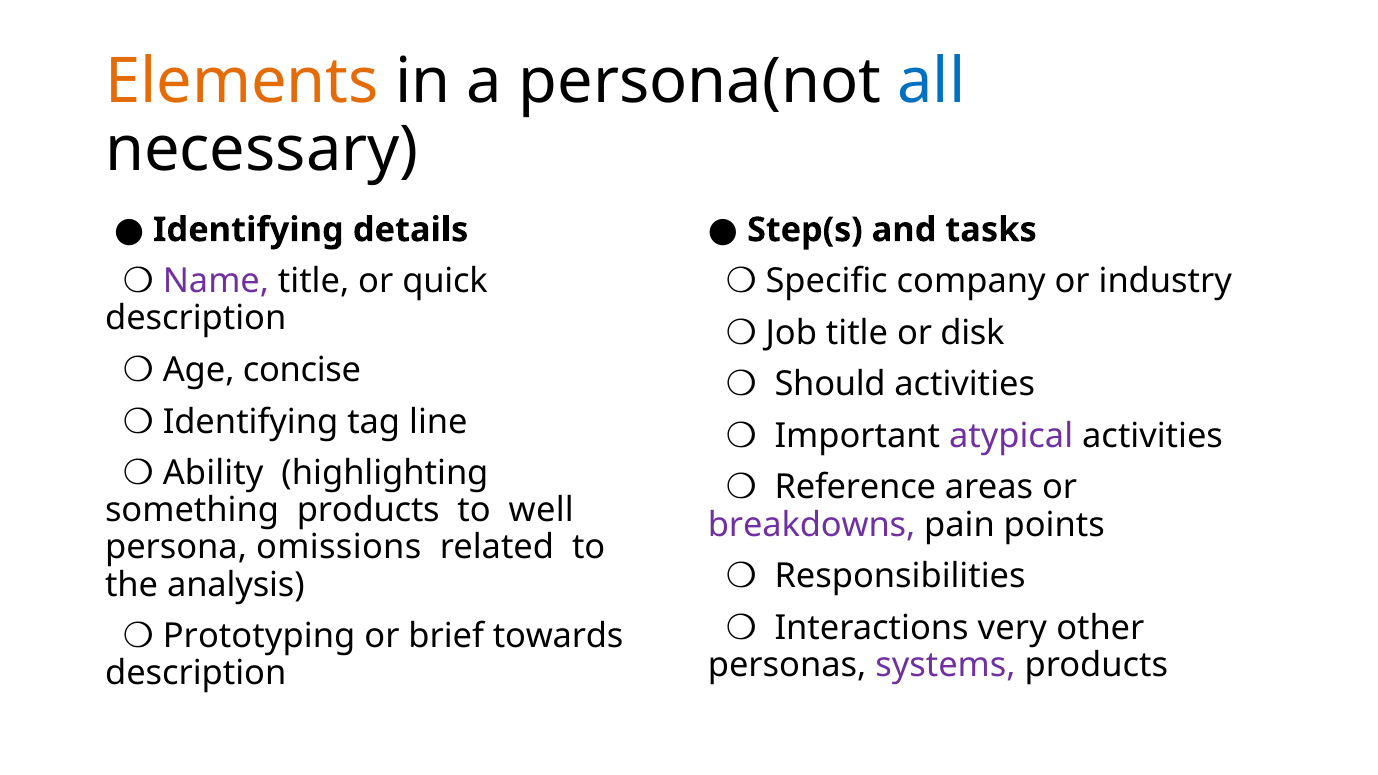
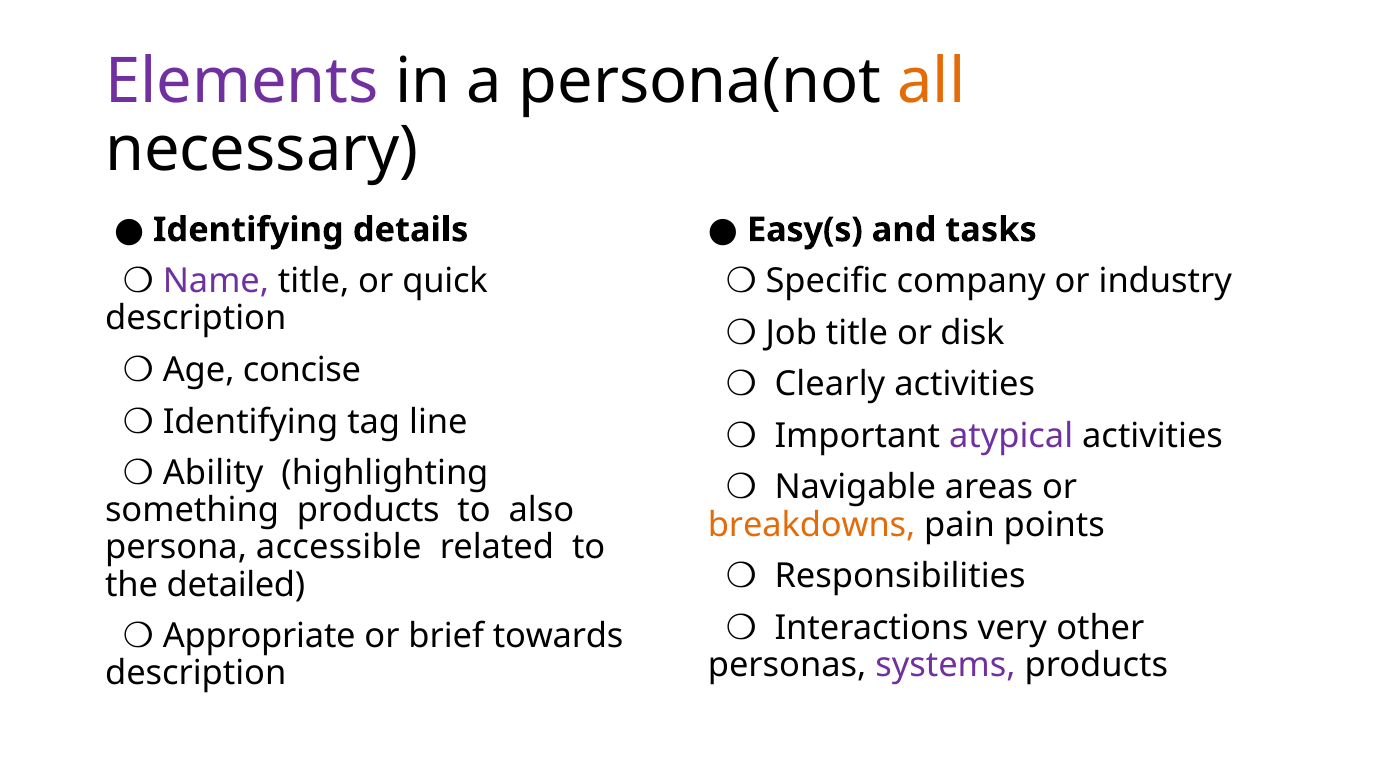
Elements colour: orange -> purple
all colour: blue -> orange
Step(s: Step(s -> Easy(s
Should: Should -> Clearly
Reference: Reference -> Navigable
well: well -> also
breakdowns colour: purple -> orange
omissions: omissions -> accessible
analysis: analysis -> detailed
Prototyping: Prototyping -> Appropriate
